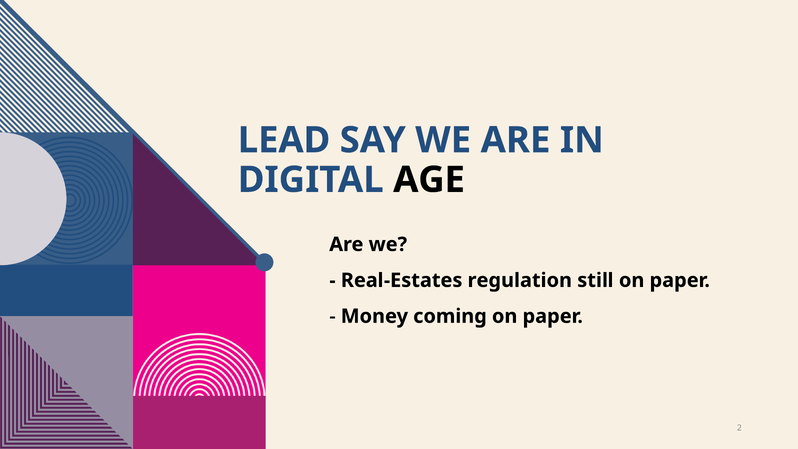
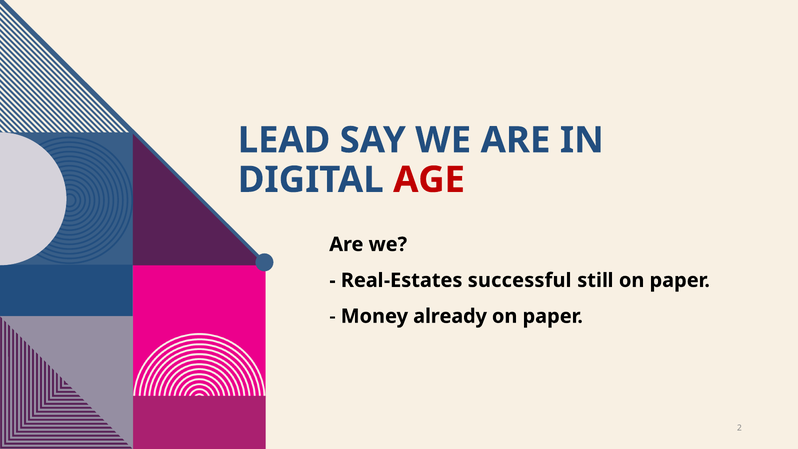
AGE colour: black -> red
regulation: regulation -> successful
coming: coming -> already
